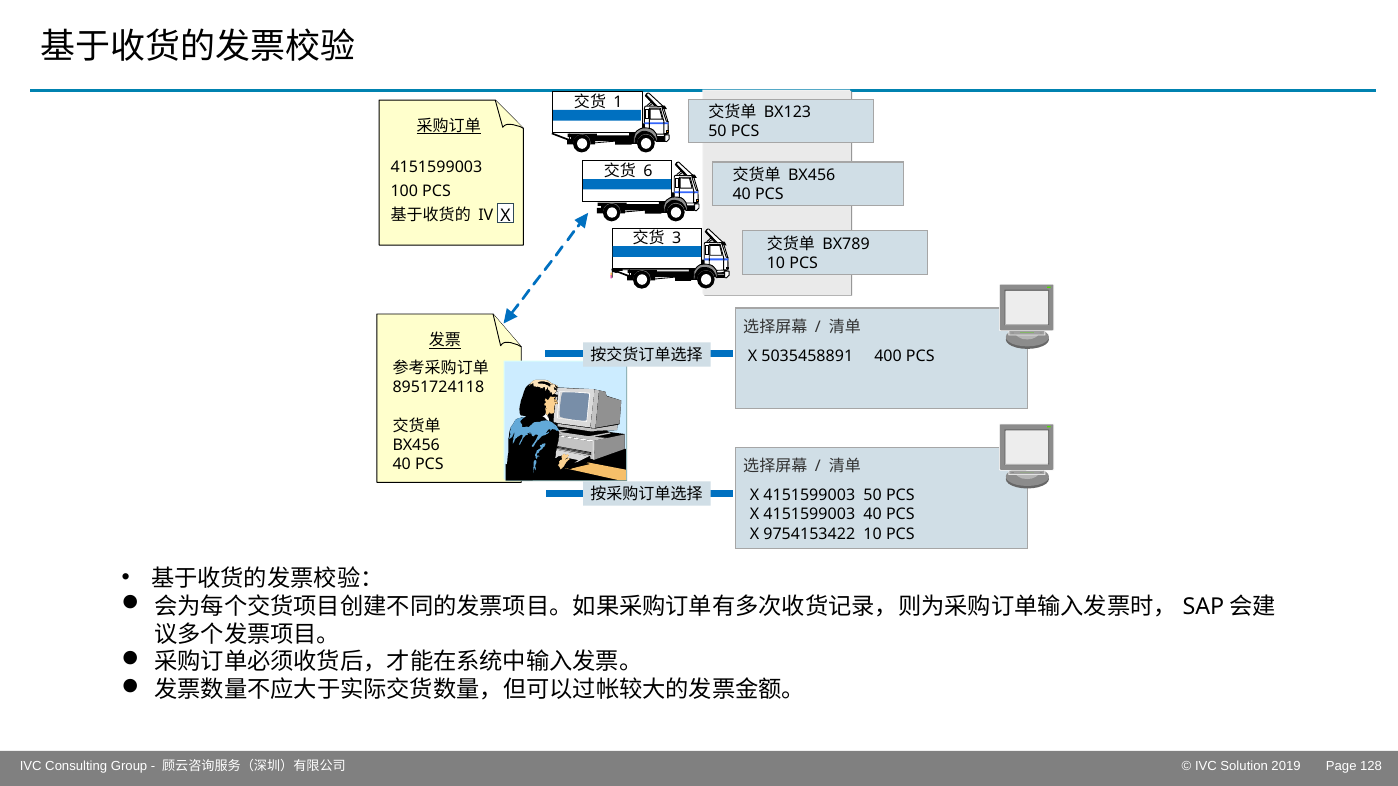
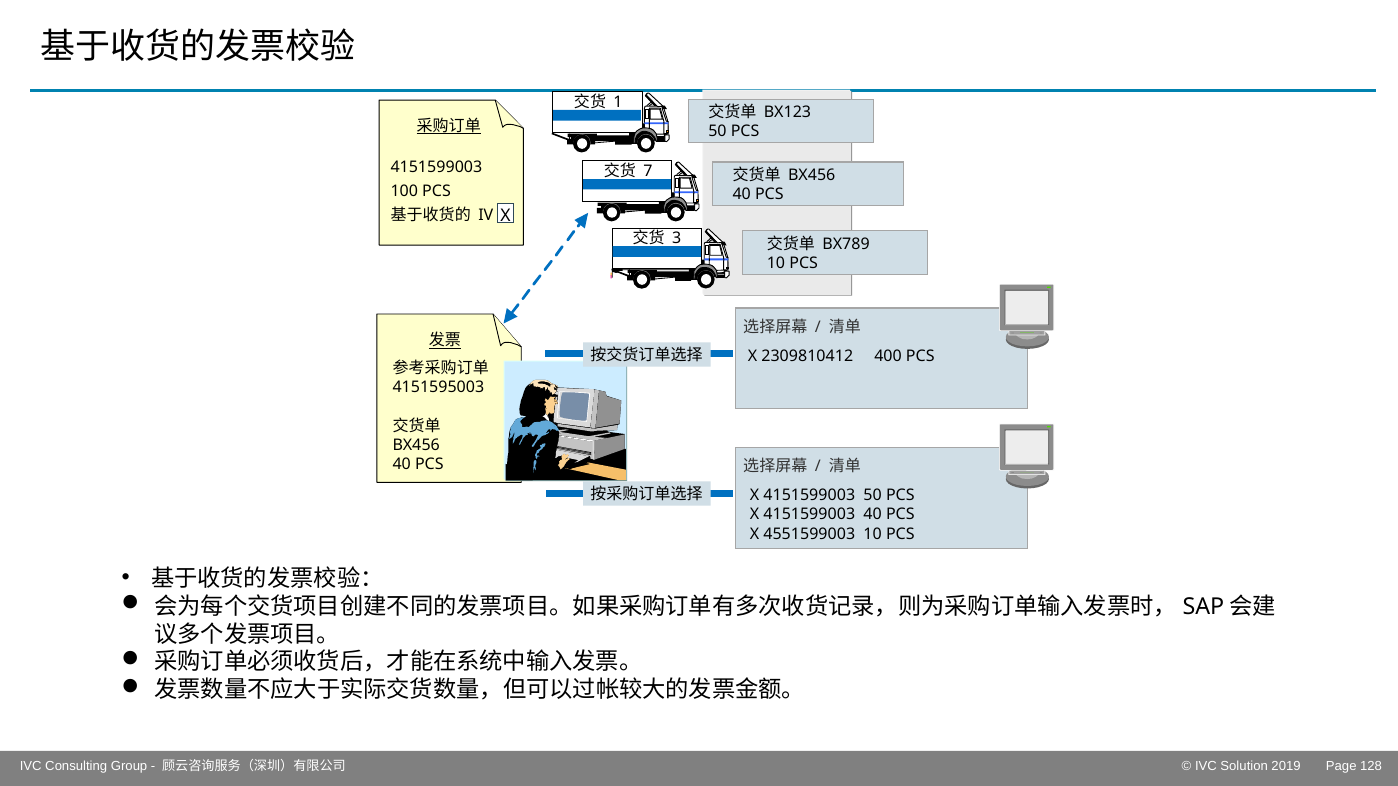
6: 6 -> 7
5035458891: 5035458891 -> 2309810412
8951724118: 8951724118 -> 4151595003
9754153422: 9754153422 -> 4551599003
